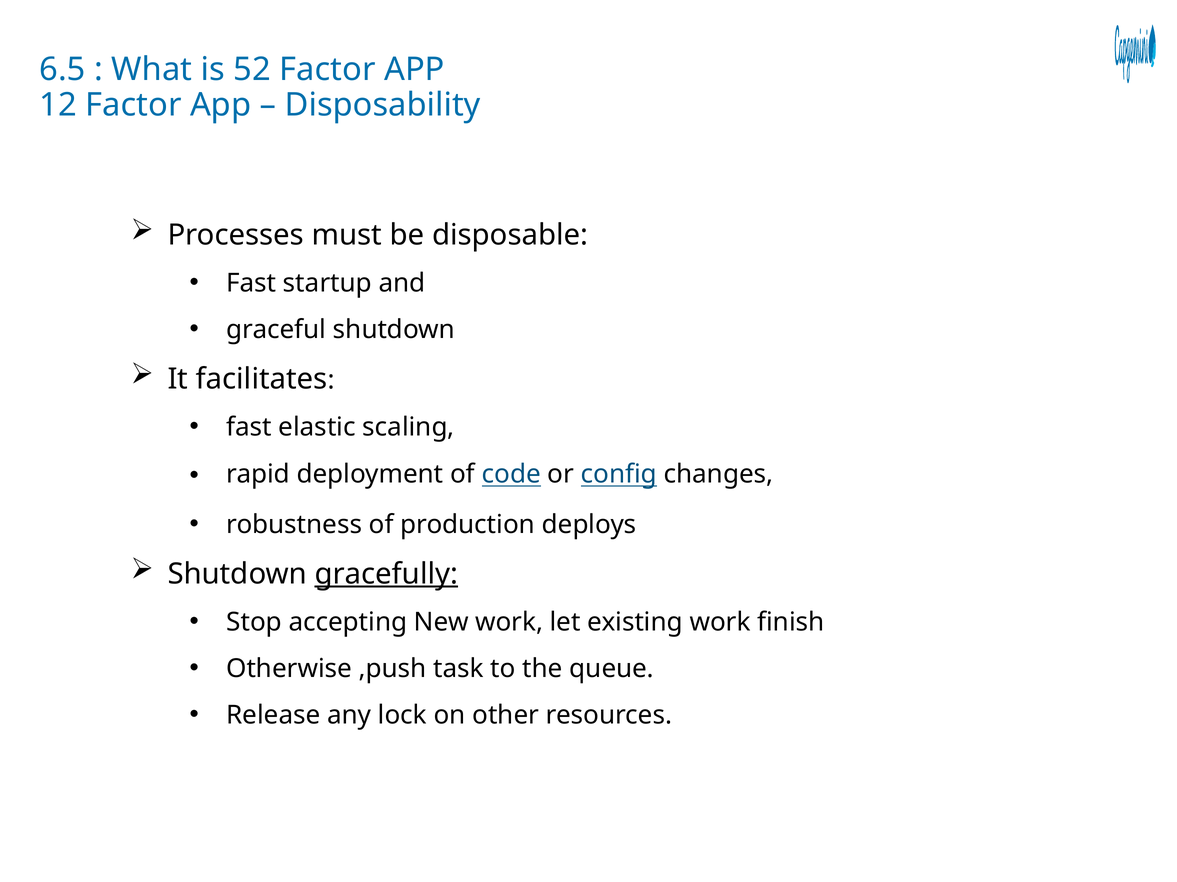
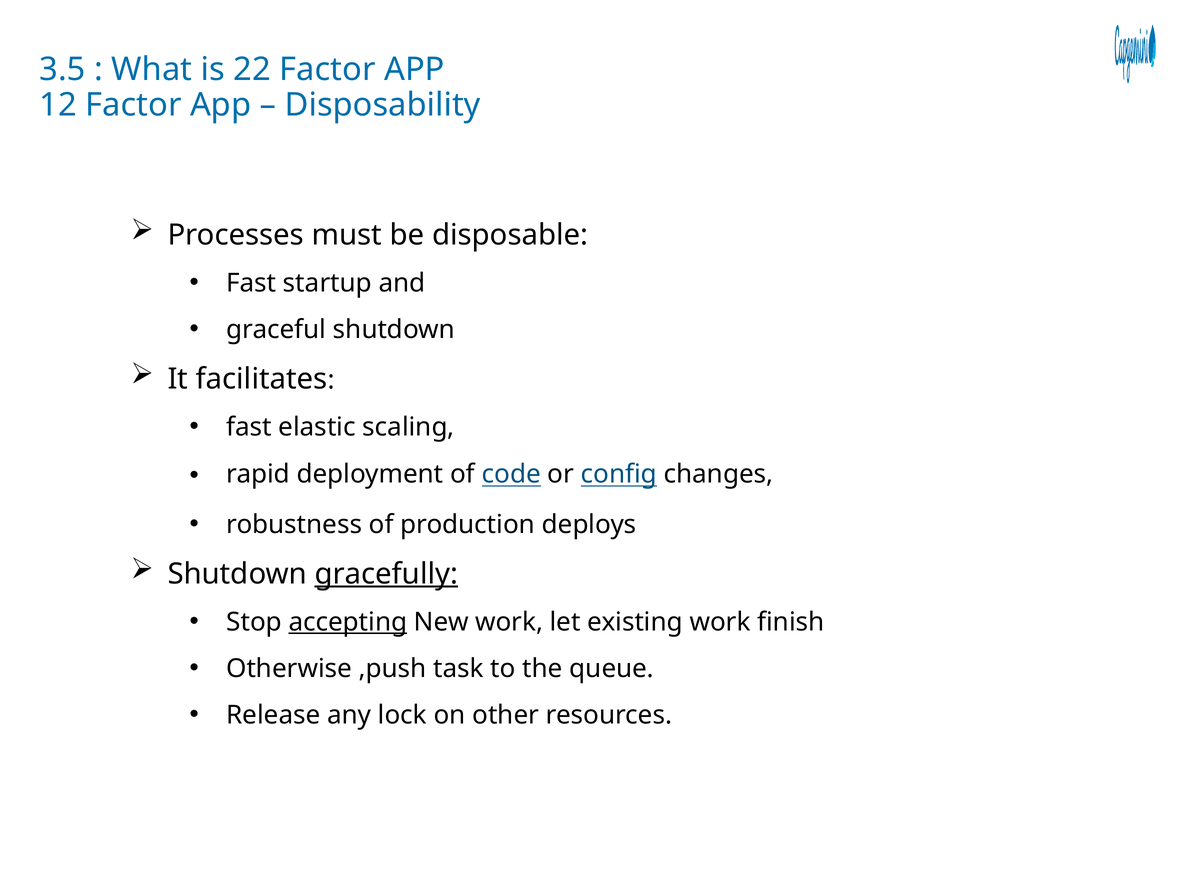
6.5: 6.5 -> 3.5
52: 52 -> 22
accepting underline: none -> present
